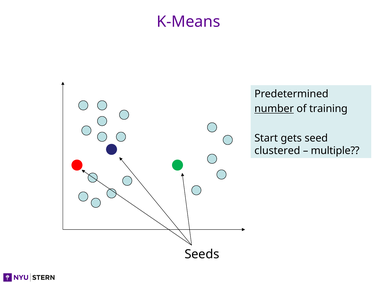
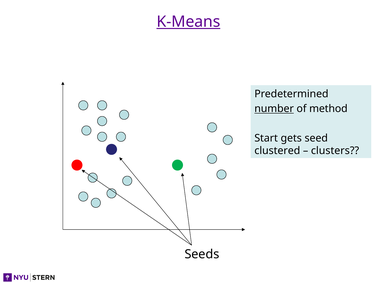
K-Means underline: none -> present
training: training -> method
multiple: multiple -> clusters
